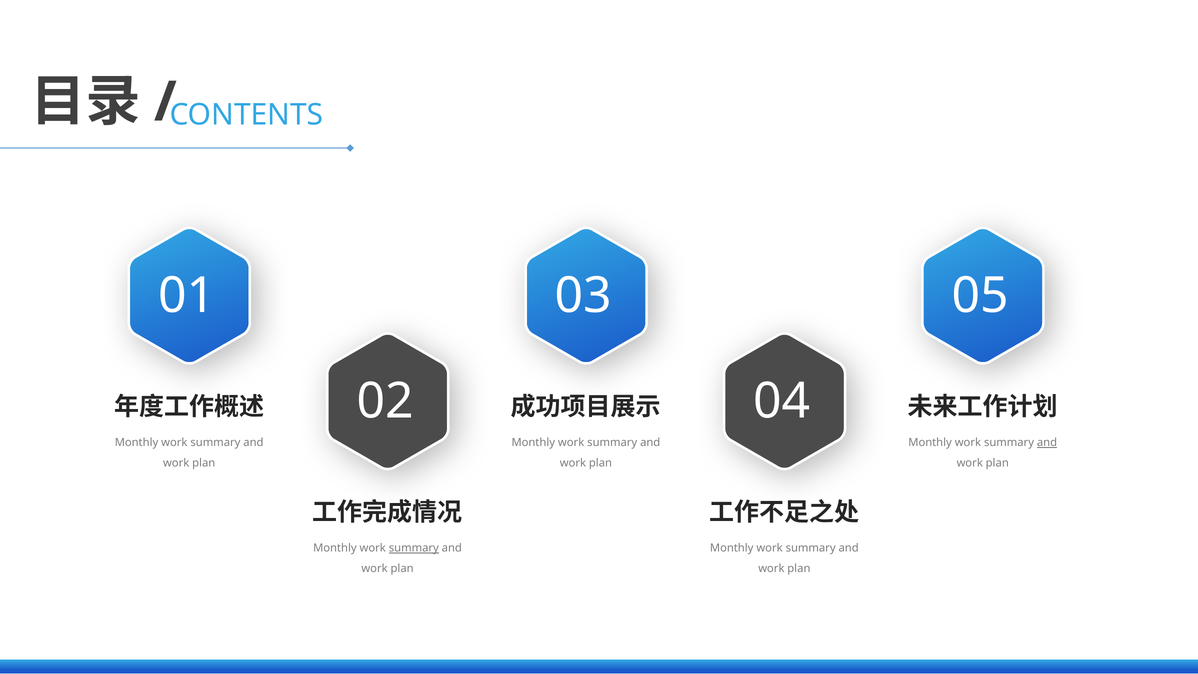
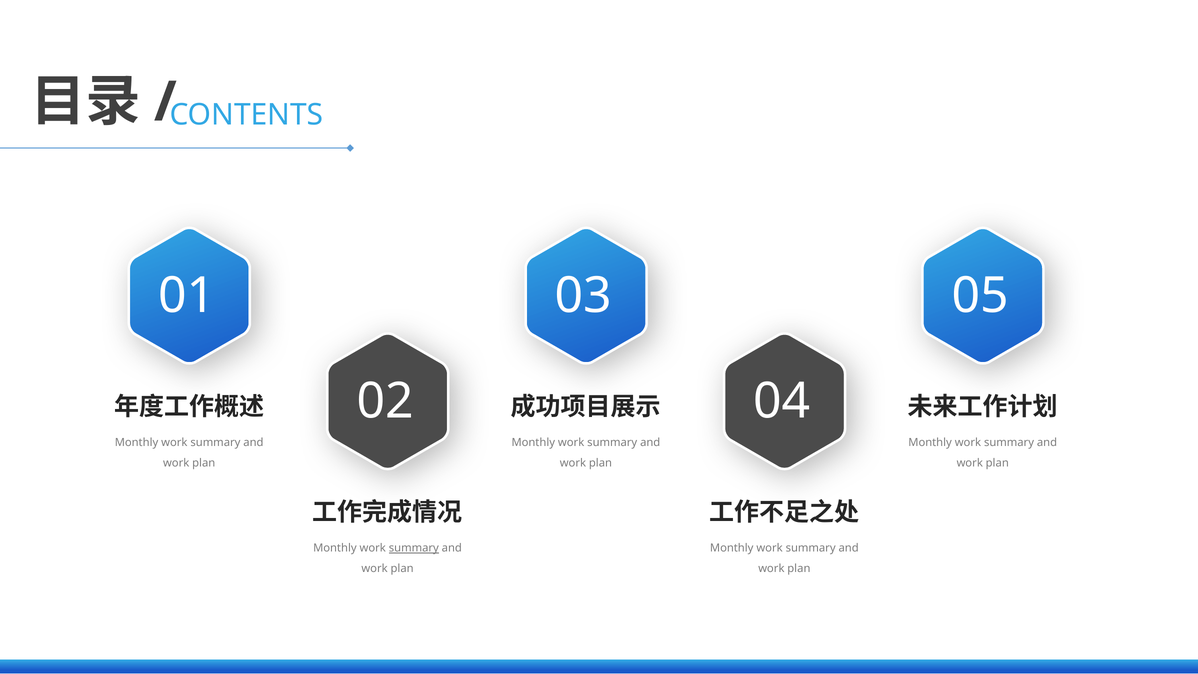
and at (1047, 442) underline: present -> none
